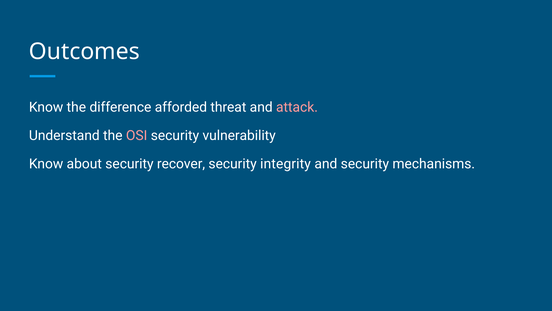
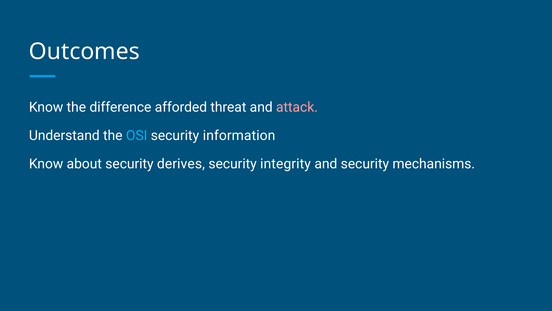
OSI colour: pink -> light blue
vulnerability: vulnerability -> information
recover: recover -> derives
